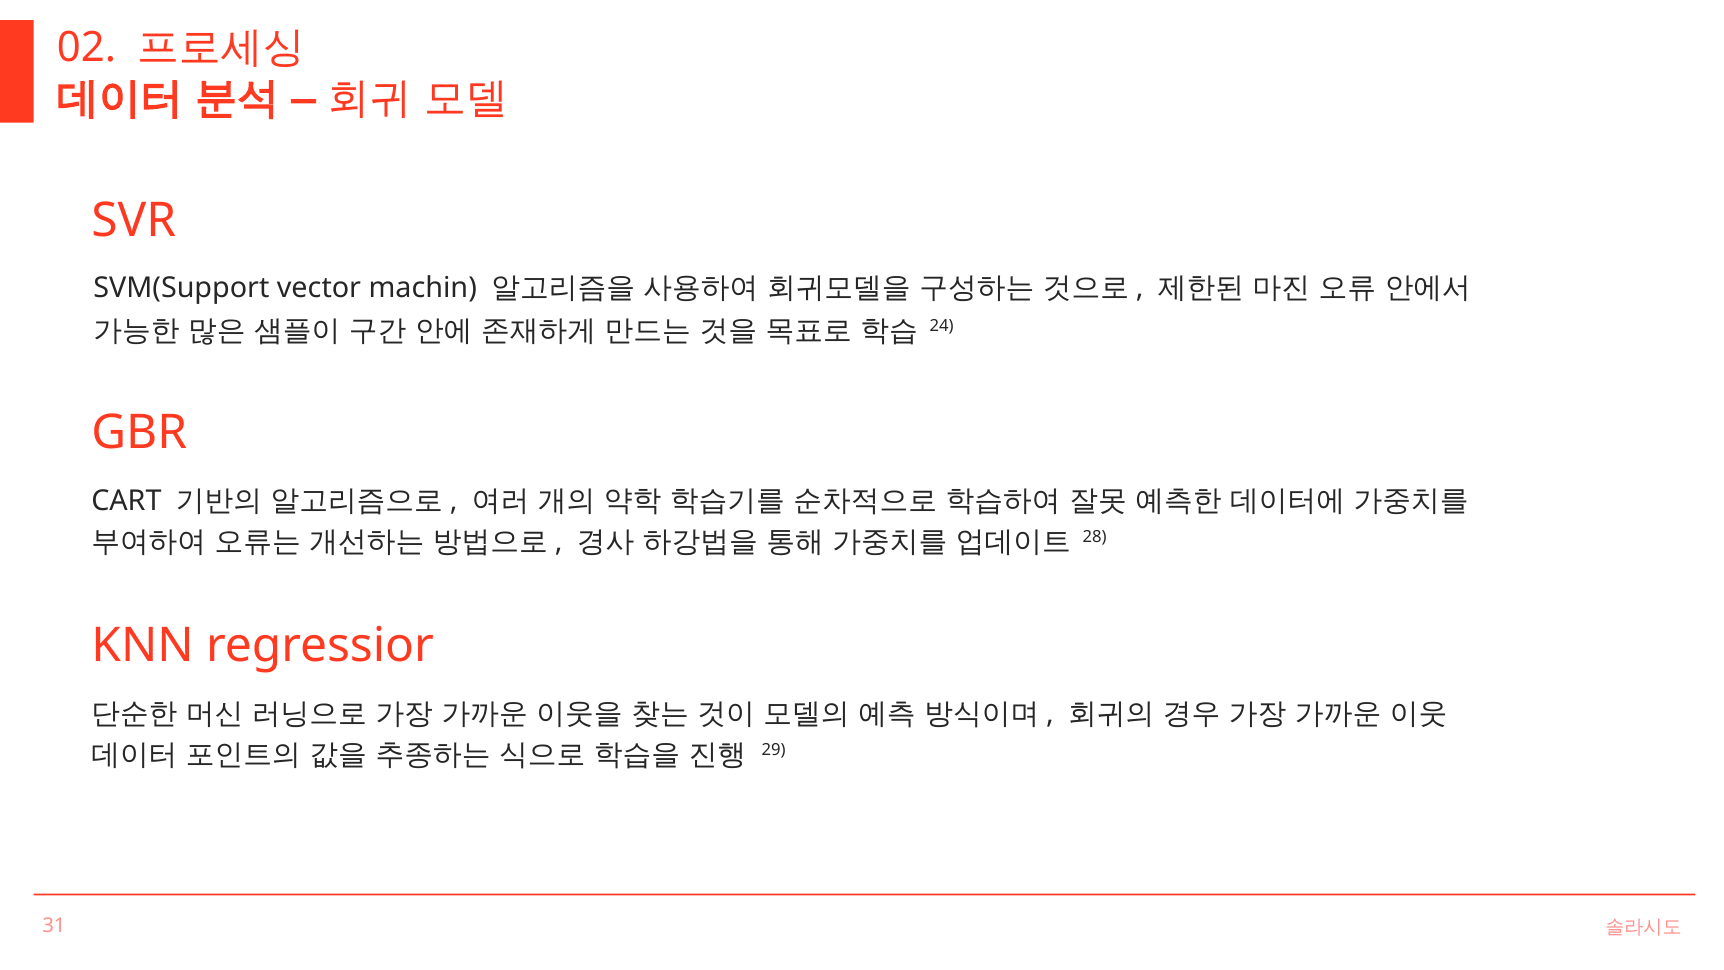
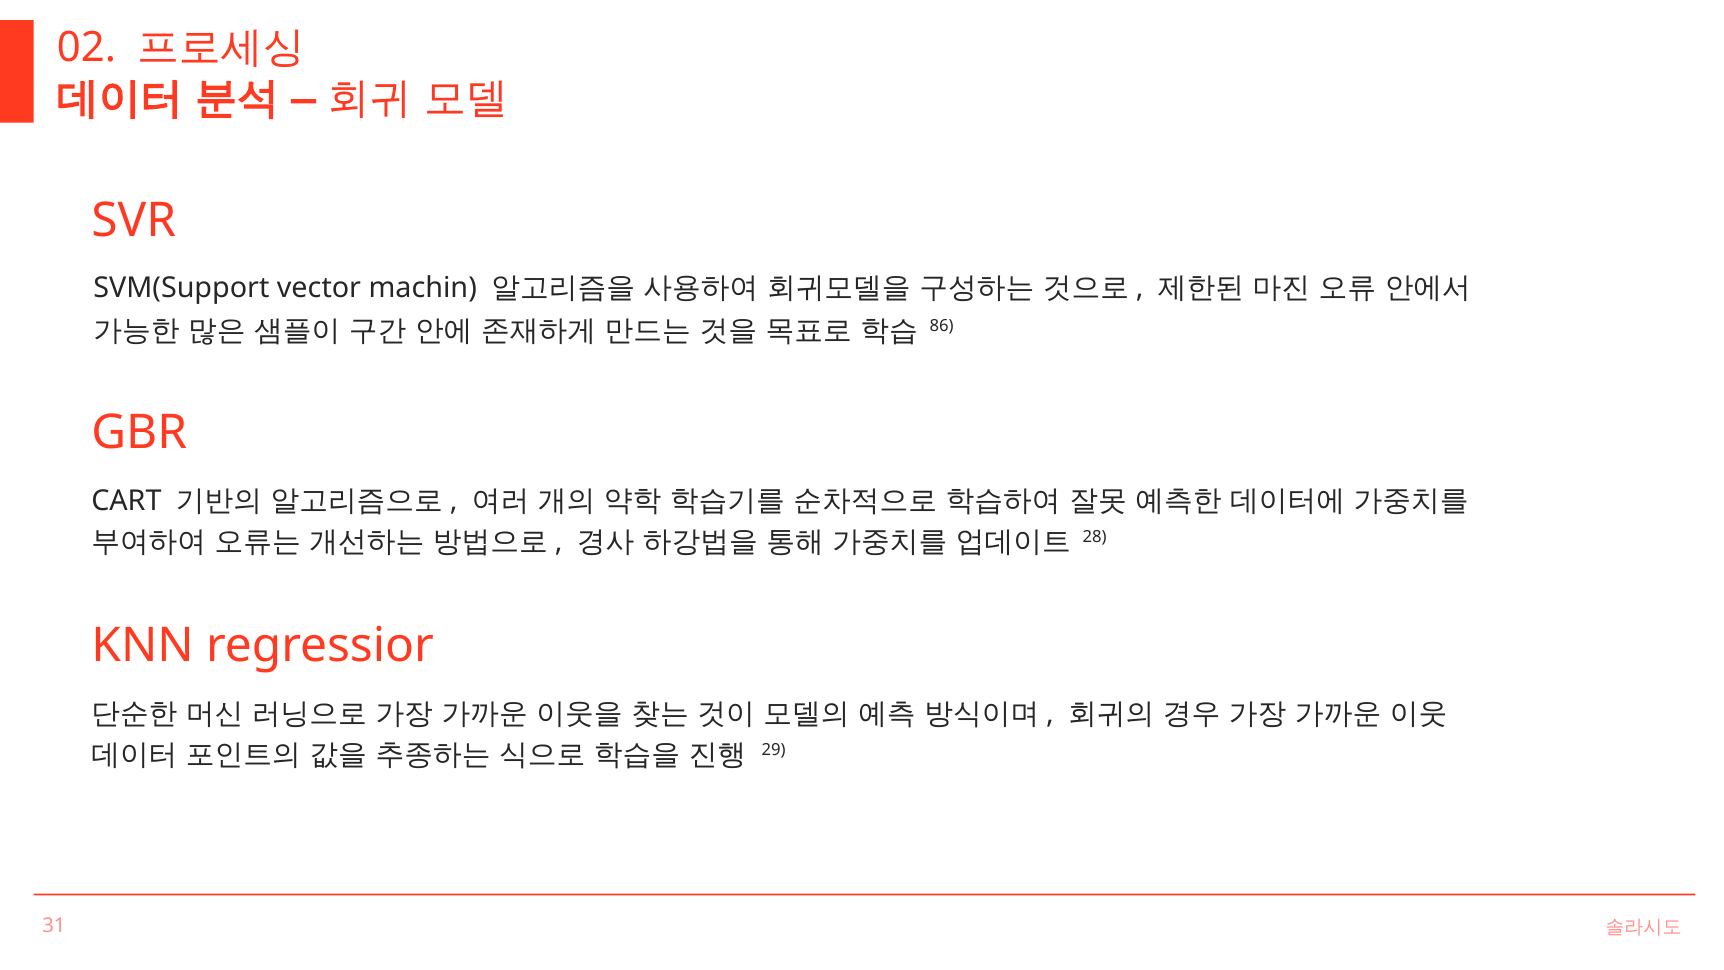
24: 24 -> 86
